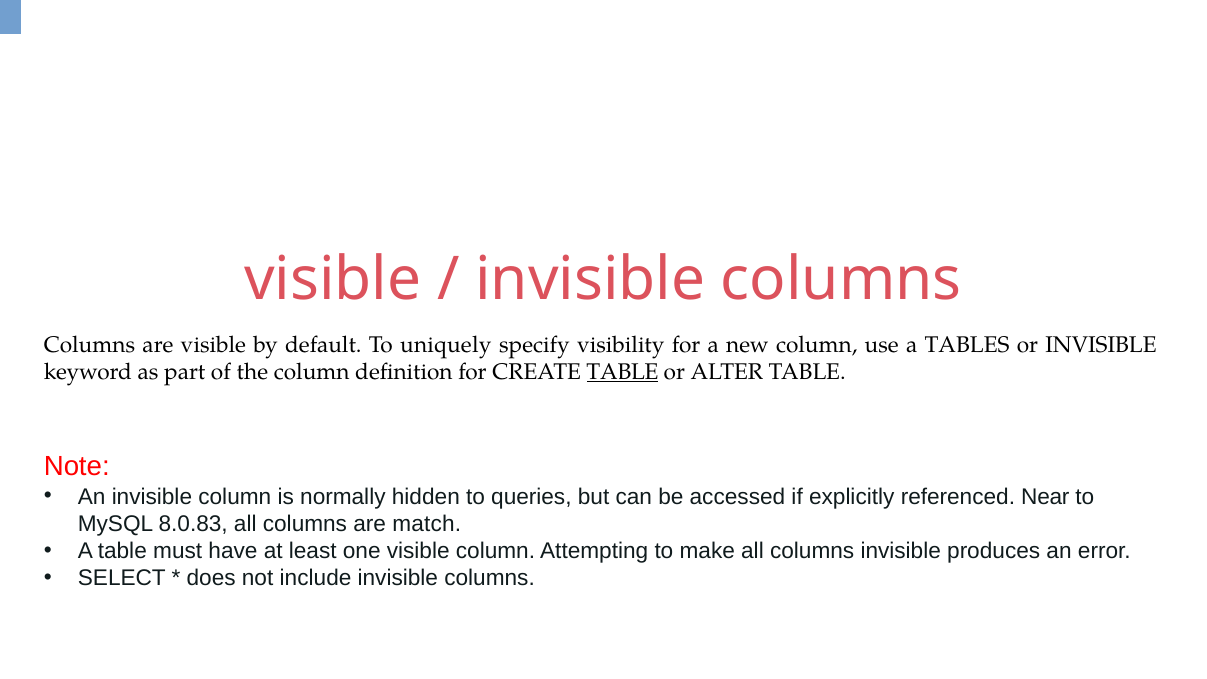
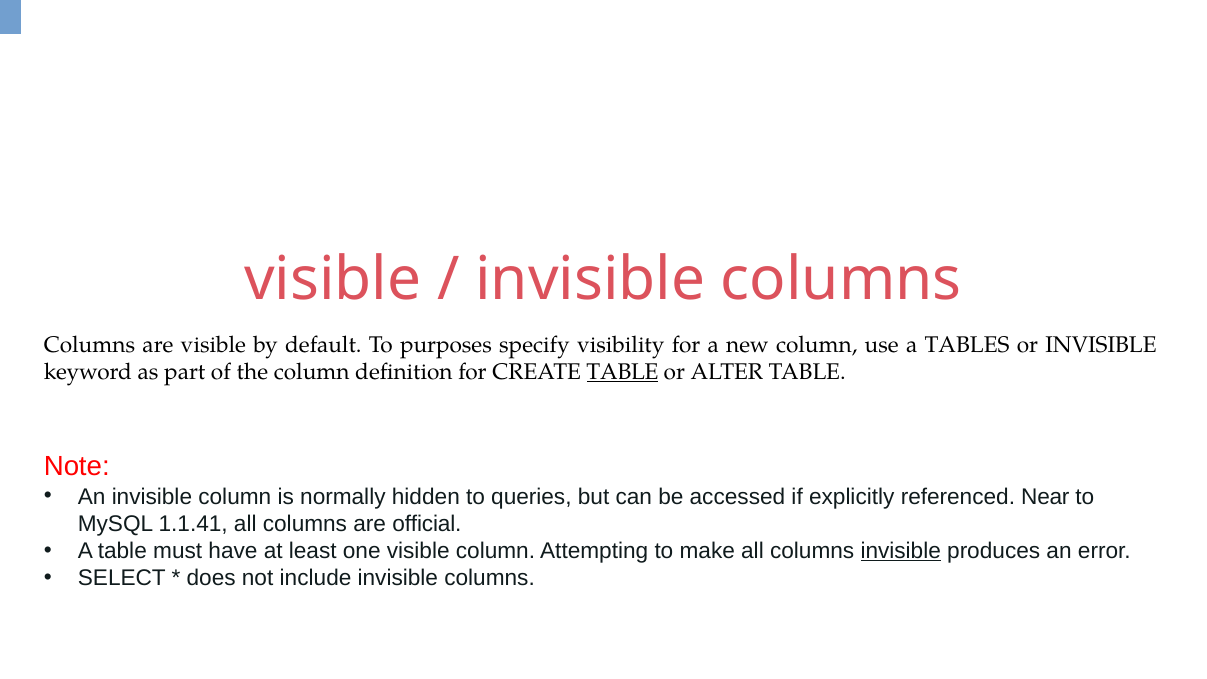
uniquely: uniquely -> purposes
8.0.83: 8.0.83 -> 1.1.41
match: match -> official
invisible at (901, 551) underline: none -> present
